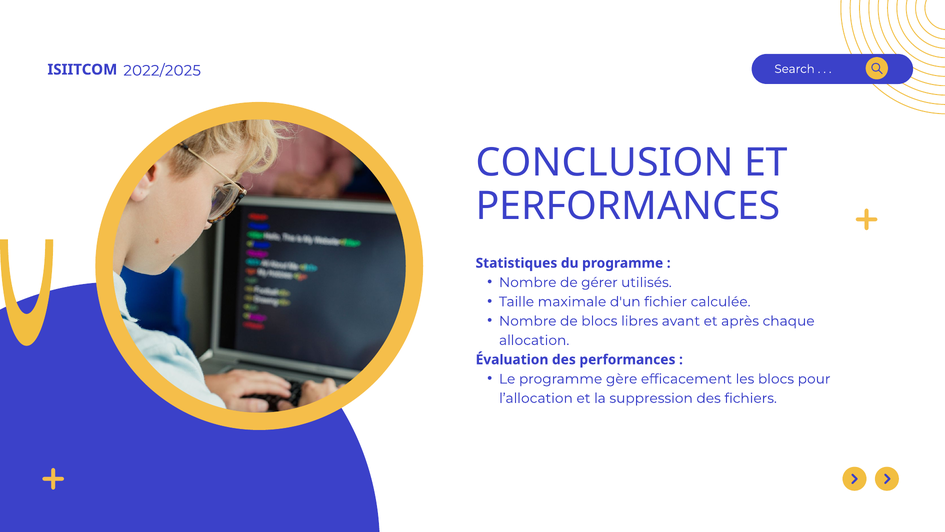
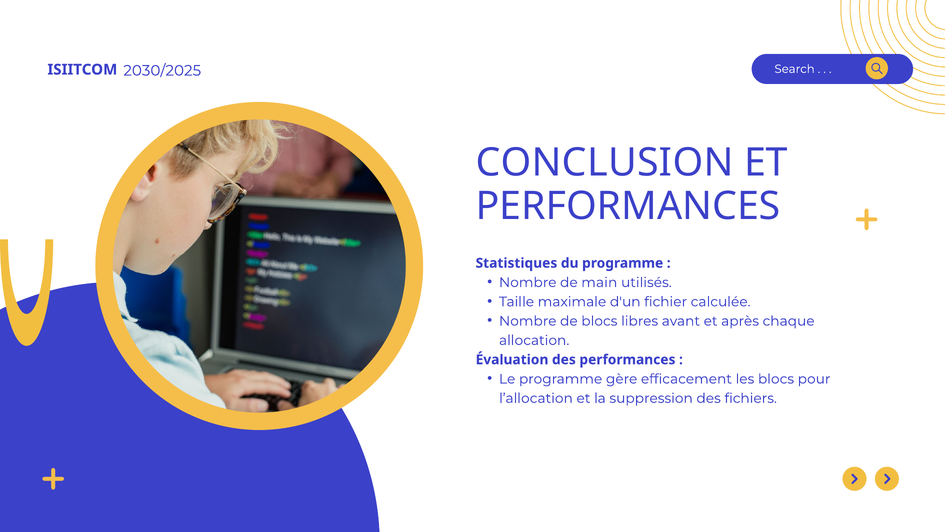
2022/2025: 2022/2025 -> 2030/2025
gérer: gérer -> main
